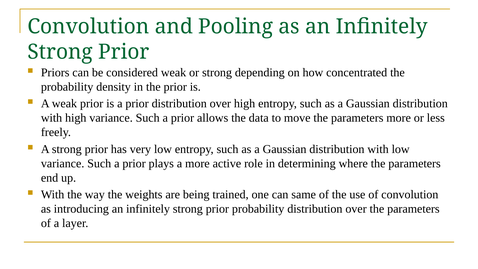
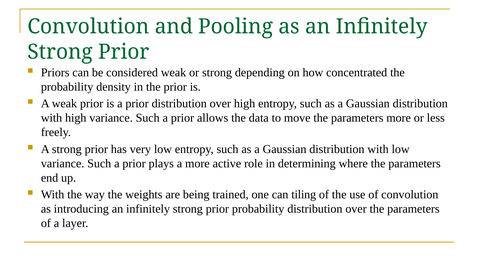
same: same -> tiling
